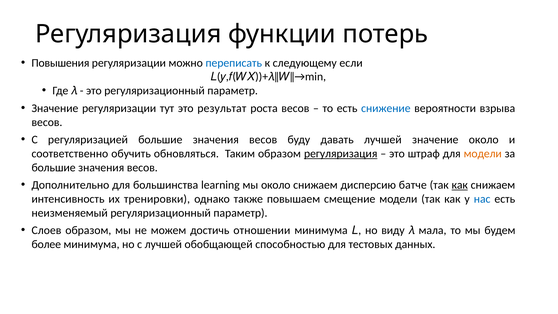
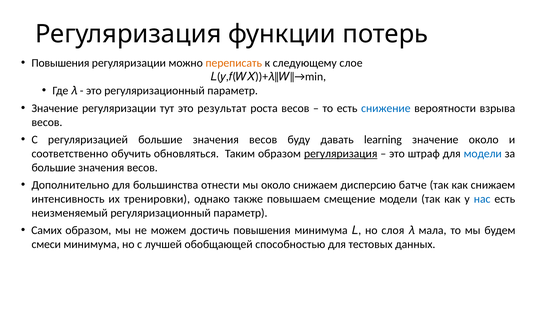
переписать colour: blue -> orange
если: если -> слое
давать лучшей: лучшей -> learning
модели at (483, 154) colour: orange -> blue
learning: learning -> отнести
как at (460, 185) underline: present -> none
Слоев: Слоев -> Самих
достичь отношении: отношении -> повышения
виду: виду -> слоя
более: более -> смеси
